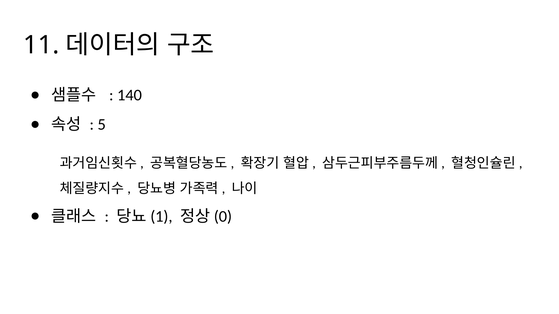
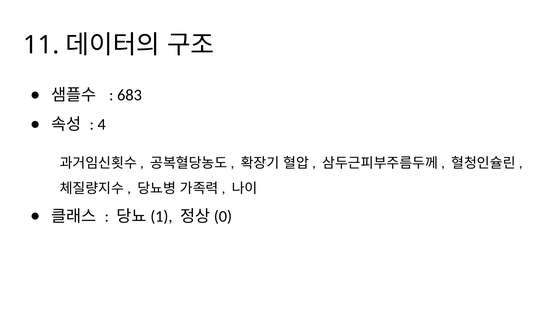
140: 140 -> 683
5: 5 -> 4
